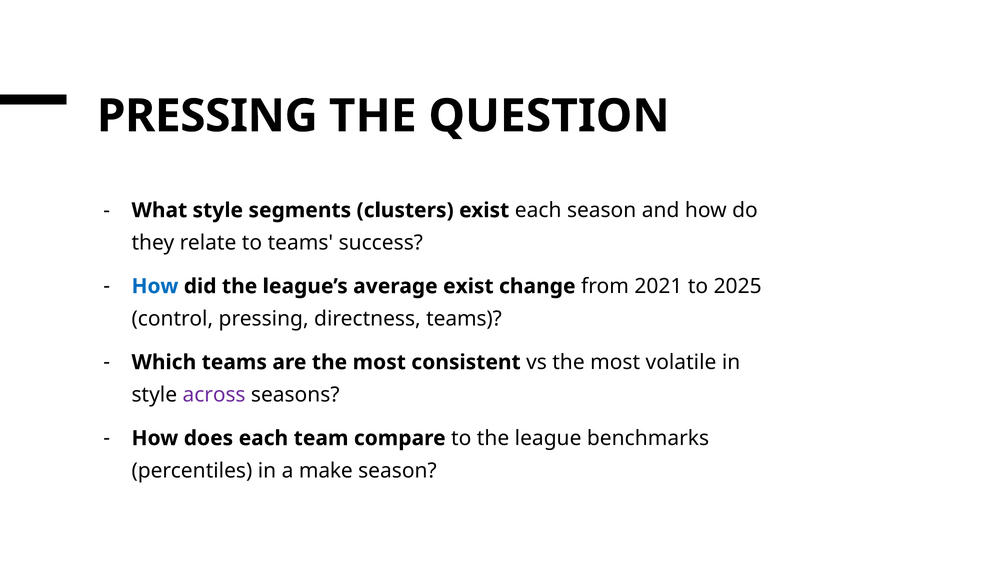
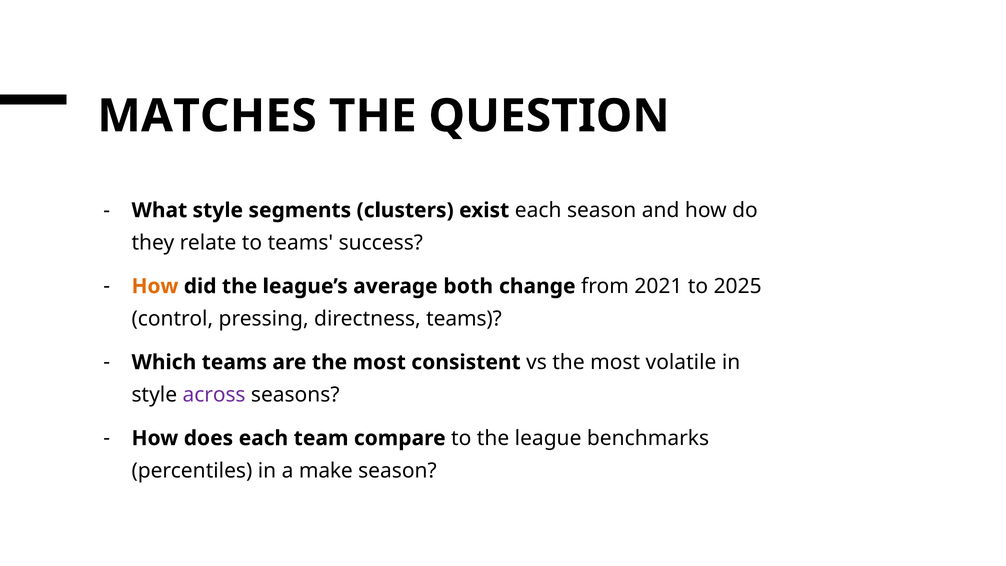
PRESSING at (207, 116): PRESSING -> MATCHES
How at (155, 286) colour: blue -> orange
average exist: exist -> both
